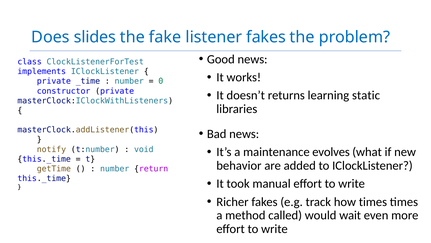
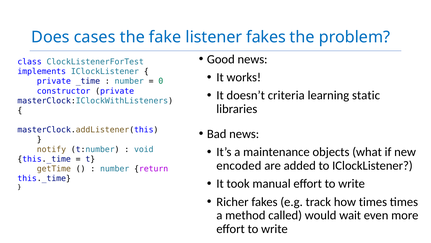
slides: slides -> cases
returns: returns -> criteria
evolves: evolves -> objects
behavior: behavior -> encoded
